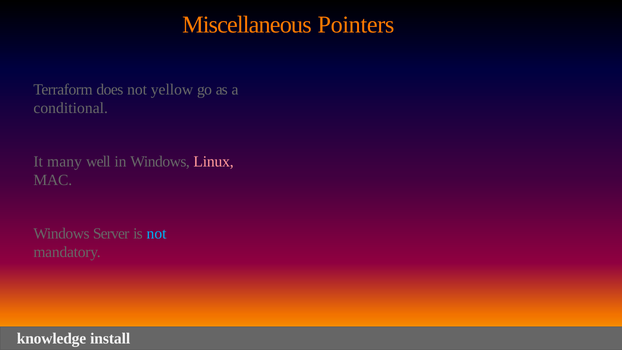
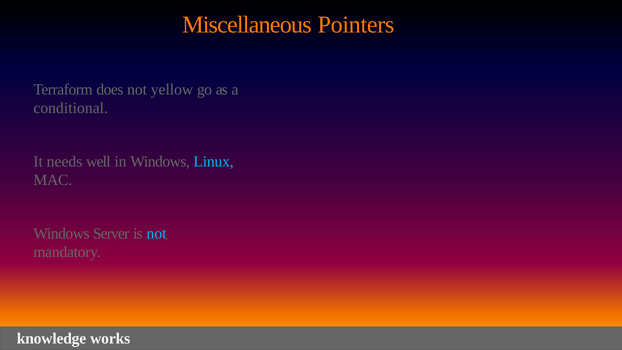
many: many -> needs
Linux colour: pink -> light blue
install: install -> works
